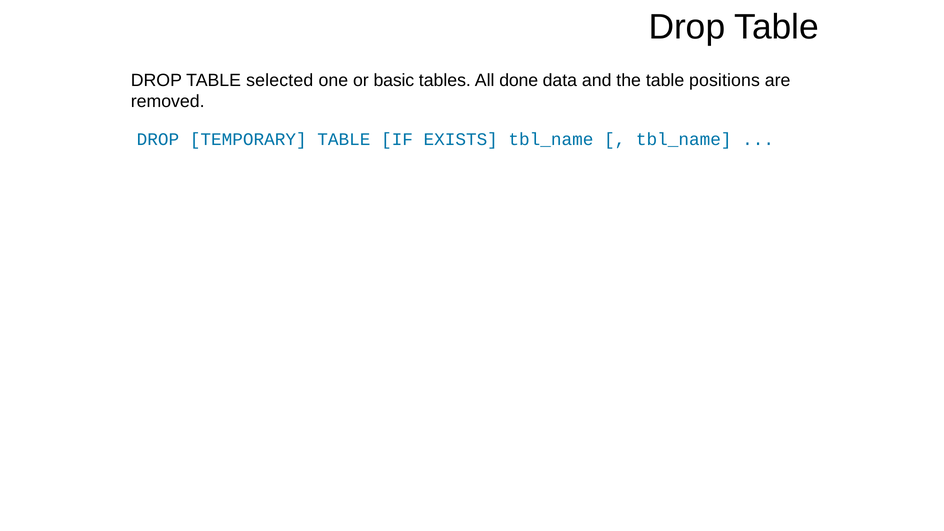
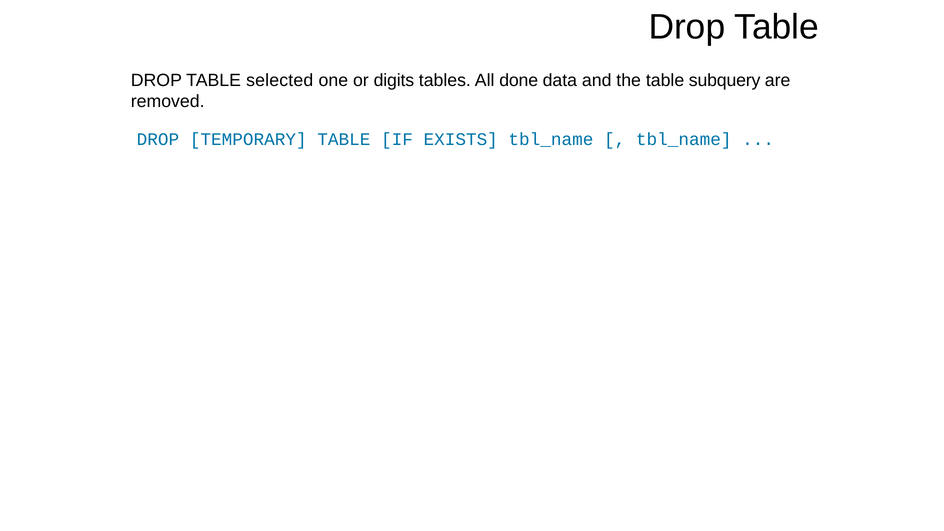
basic: basic -> digits
positions: positions -> subquery
